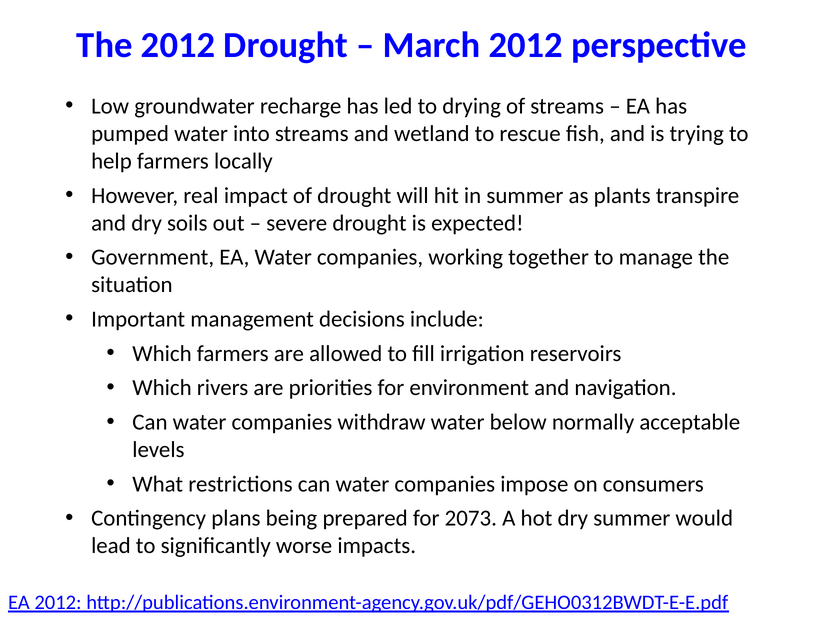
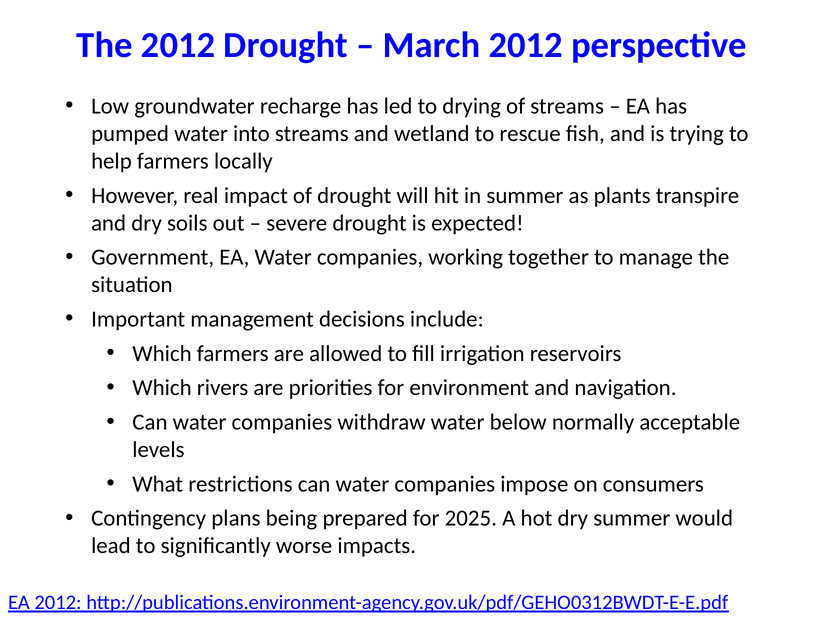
2073: 2073 -> 2025
